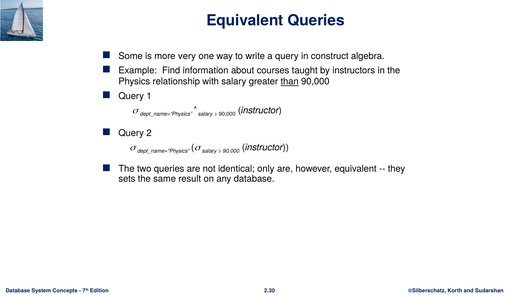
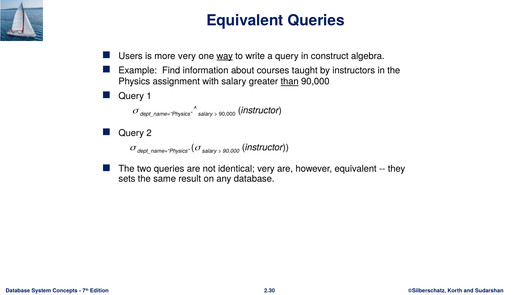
Some: Some -> Users
way underline: none -> present
relationship: relationship -> assignment
identical only: only -> very
